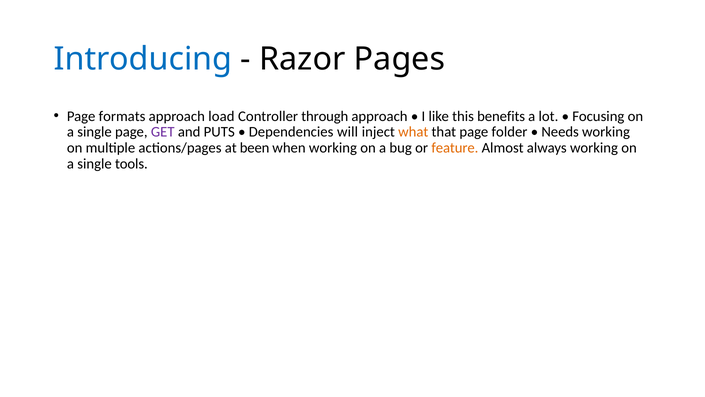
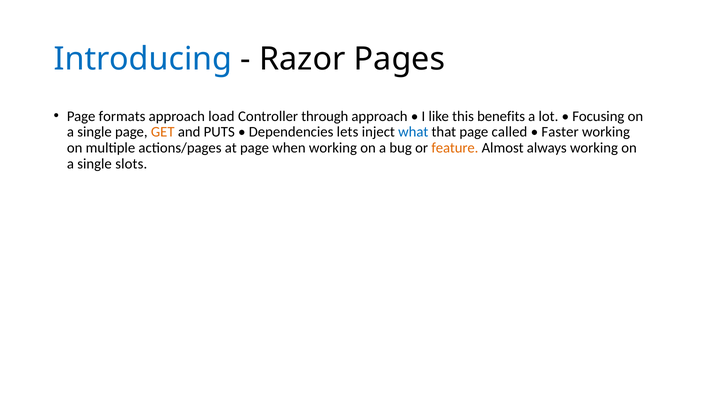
GET colour: purple -> orange
will: will -> lets
what colour: orange -> blue
folder: folder -> called
Needs: Needs -> Faster
at been: been -> page
tools: tools -> slots
